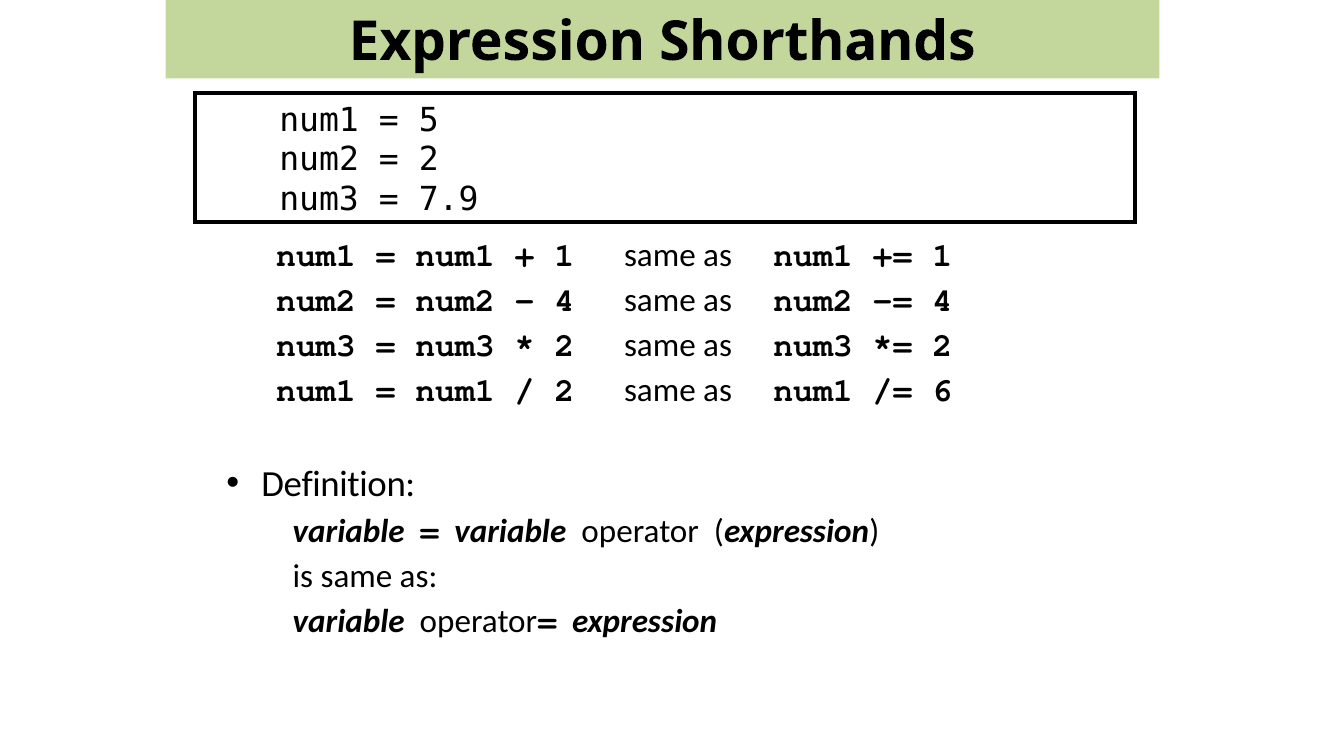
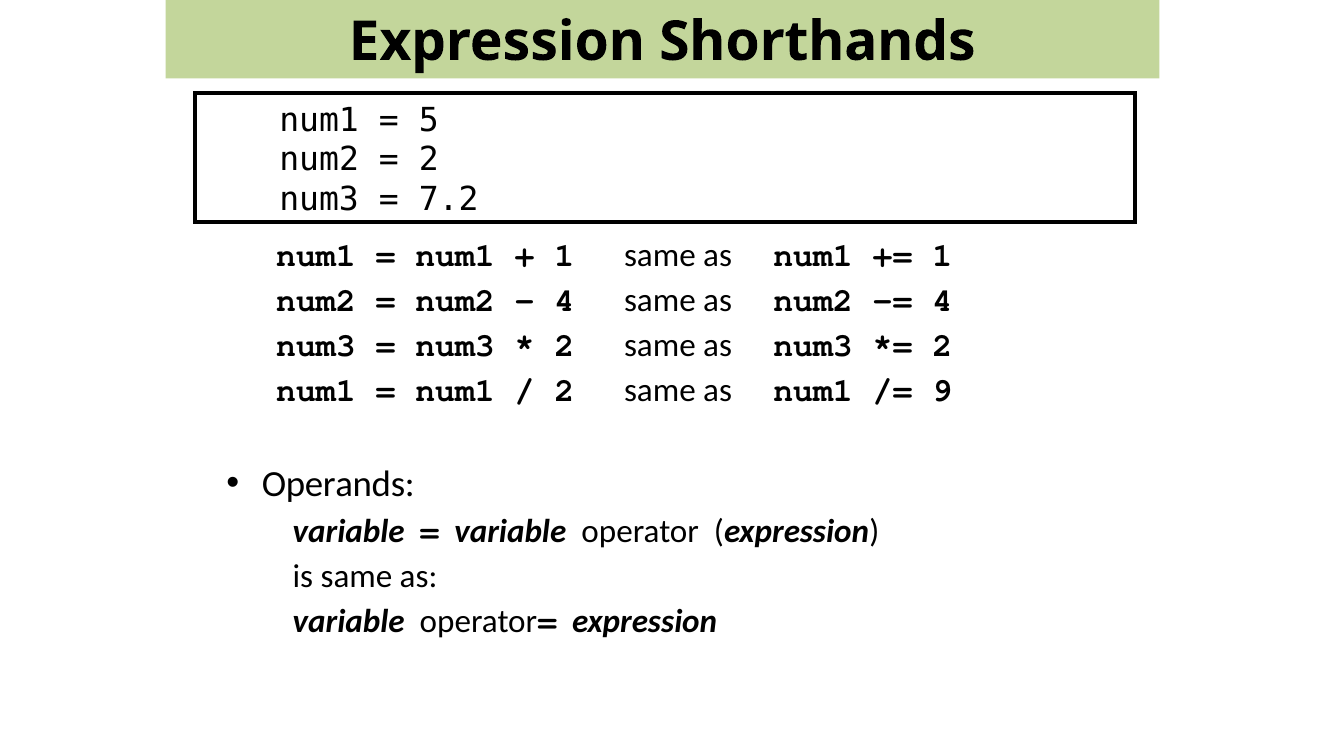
7.9: 7.9 -> 7.2
6: 6 -> 9
Definition: Definition -> Operands
